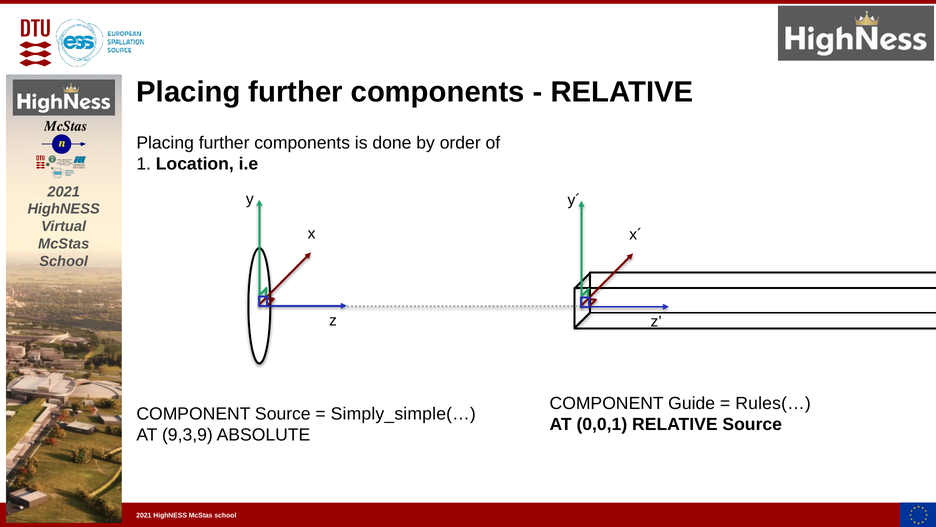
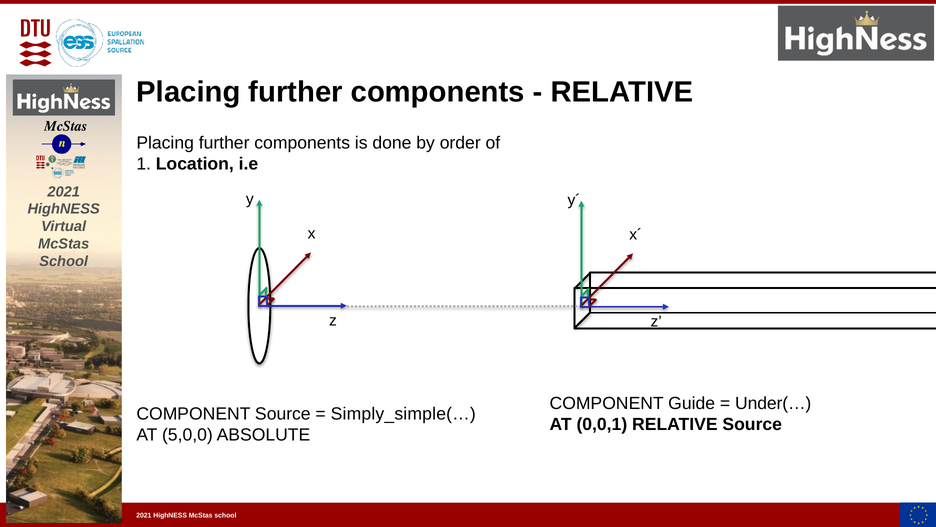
Rules(…: Rules(… -> Under(…
9,3,9: 9,3,9 -> 5,0,0
